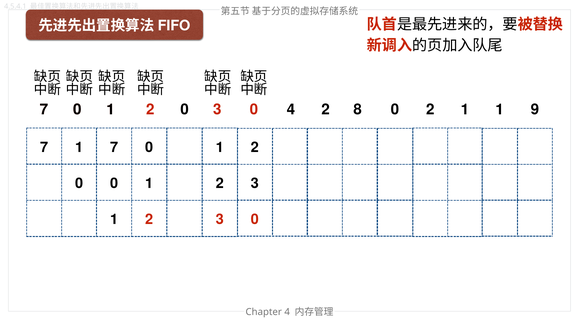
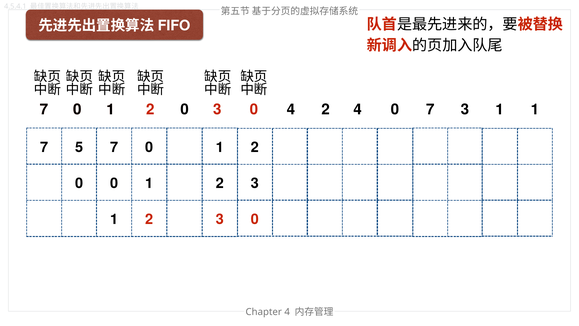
2 8: 8 -> 4
2 at (430, 109): 2 -> 7
4 1: 1 -> 3
1 9: 9 -> 1
7 1: 1 -> 5
